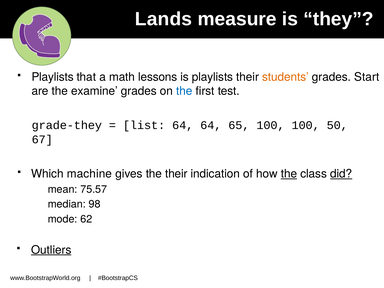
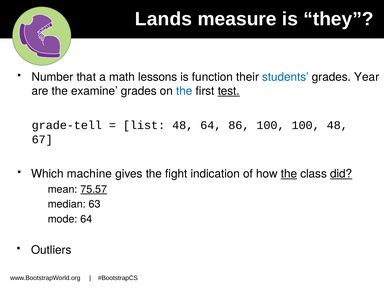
Playlists at (53, 77): Playlists -> Number
is playlists: playlists -> function
students colour: orange -> blue
Start: Start -> Year
test underline: none -> present
grade-they: grade-they -> grade-tell
list 64: 64 -> 48
65: 65 -> 86
100 50: 50 -> 48
the their: their -> fight
75.57 underline: none -> present
98: 98 -> 63
mode 62: 62 -> 64
Outliers underline: present -> none
